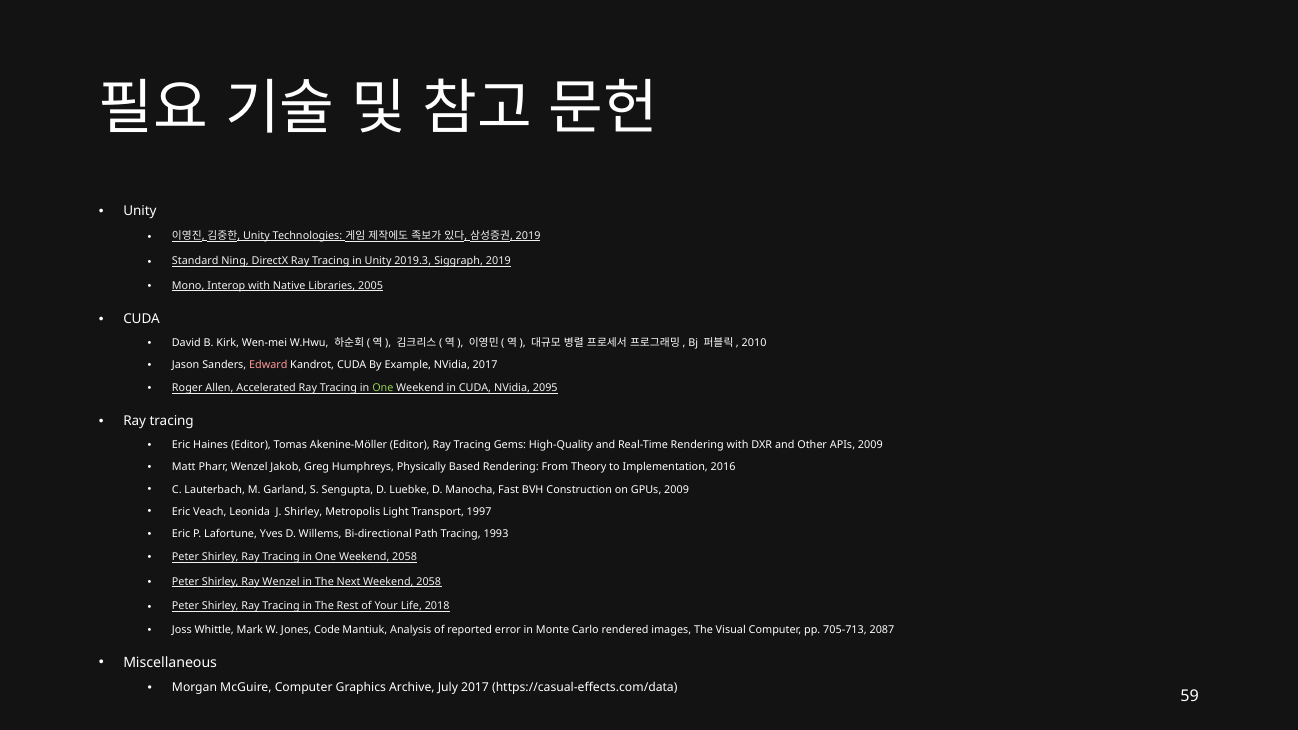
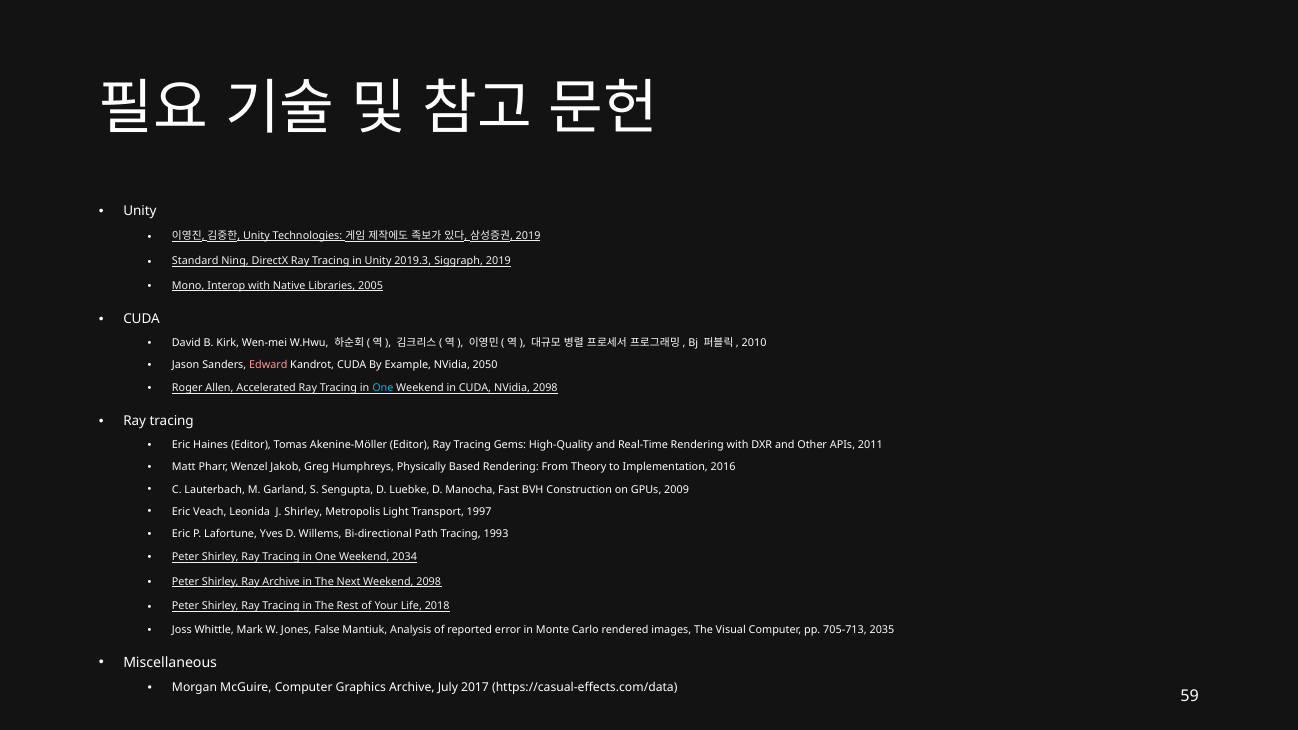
NVidia 2017: 2017 -> 2050
One at (383, 388) colour: light green -> light blue
NVidia 2095: 2095 -> 2098
APIs 2009: 2009 -> 2011
One Weekend 2058: 2058 -> 2034
Ray Wenzel: Wenzel -> Archive
Next Weekend 2058: 2058 -> 2098
Code: Code -> False
2087: 2087 -> 2035
